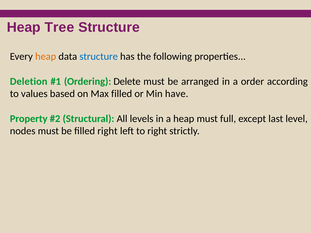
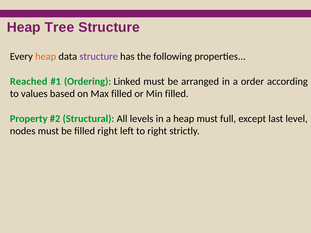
structure at (99, 57) colour: blue -> purple
Deletion: Deletion -> Reached
Delete: Delete -> Linked
Min have: have -> filled
